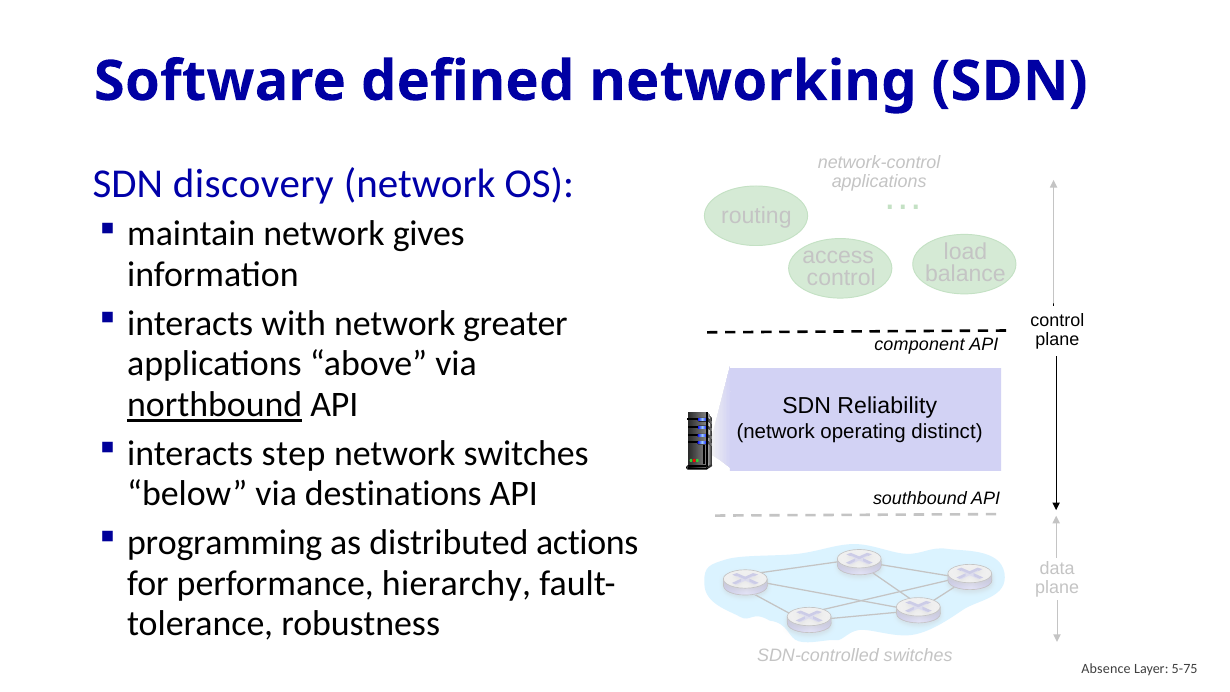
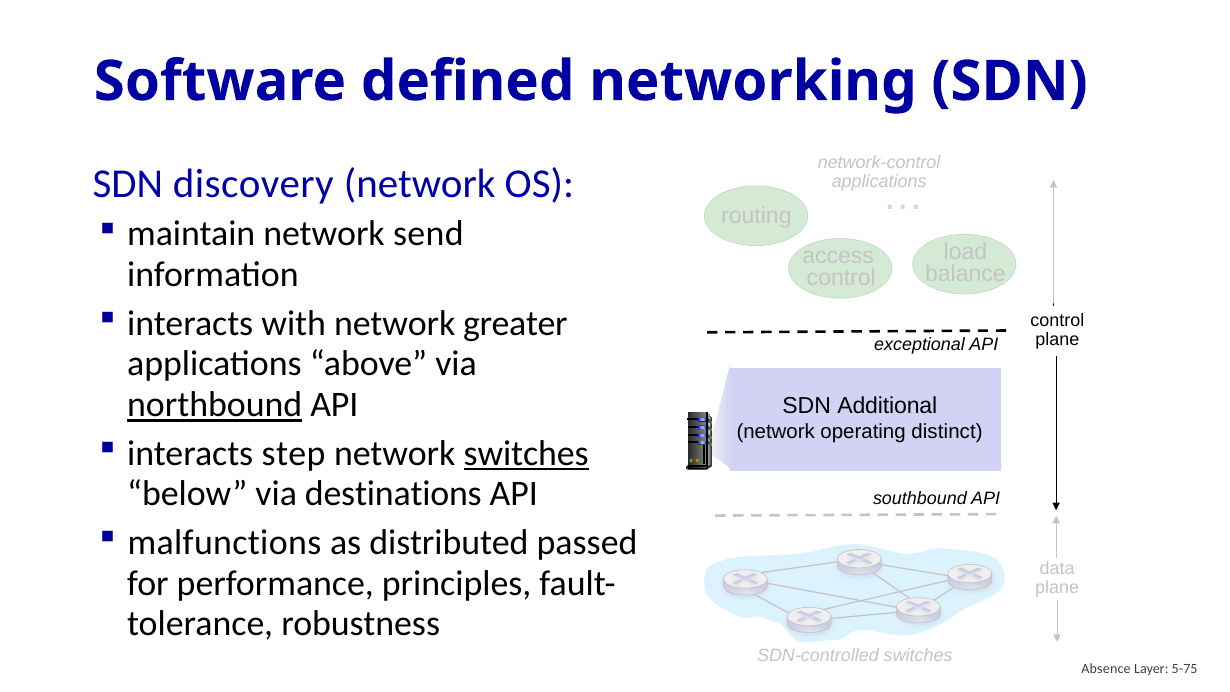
gives: gives -> send
component: component -> exceptional
Reliability: Reliability -> Additional
switches at (526, 453) underline: none -> present
programming: programming -> malfunctions
actions: actions -> passed
hierarchy: hierarchy -> principles
